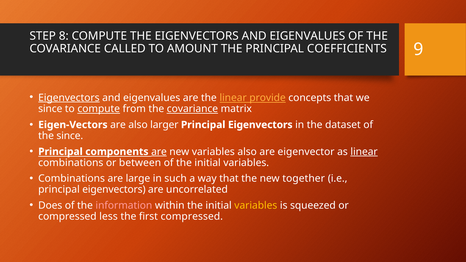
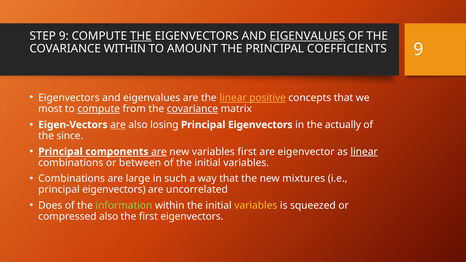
STEP 8: 8 -> 9
THE at (141, 36) underline: none -> present
EIGENVALUES at (307, 36) underline: none -> present
COVARIANCE CALLED: CALLED -> WITHIN
Eigenvectors at (69, 98) underline: present -> none
provide: provide -> positive
since at (50, 109): since -> most
are at (118, 125) underline: none -> present
larger: larger -> losing
dataset: dataset -> actually
variables also: also -> first
together: together -> mixtures
information colour: pink -> light green
compressed less: less -> also
first compressed: compressed -> eigenvectors
